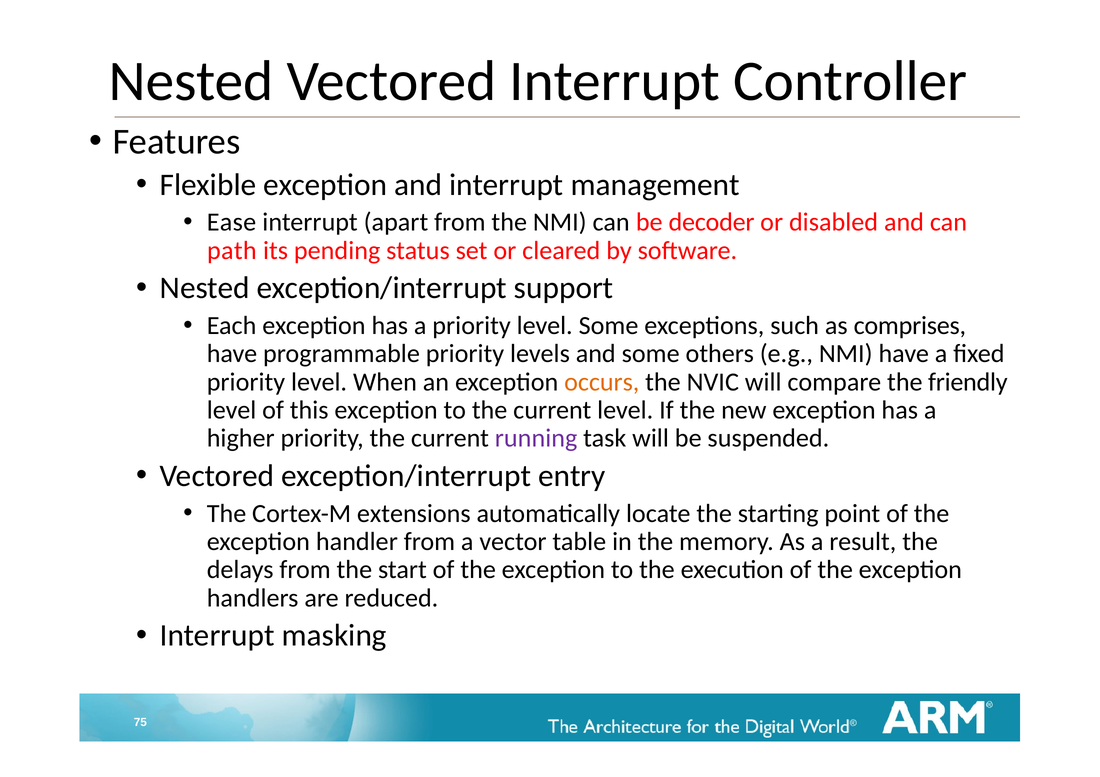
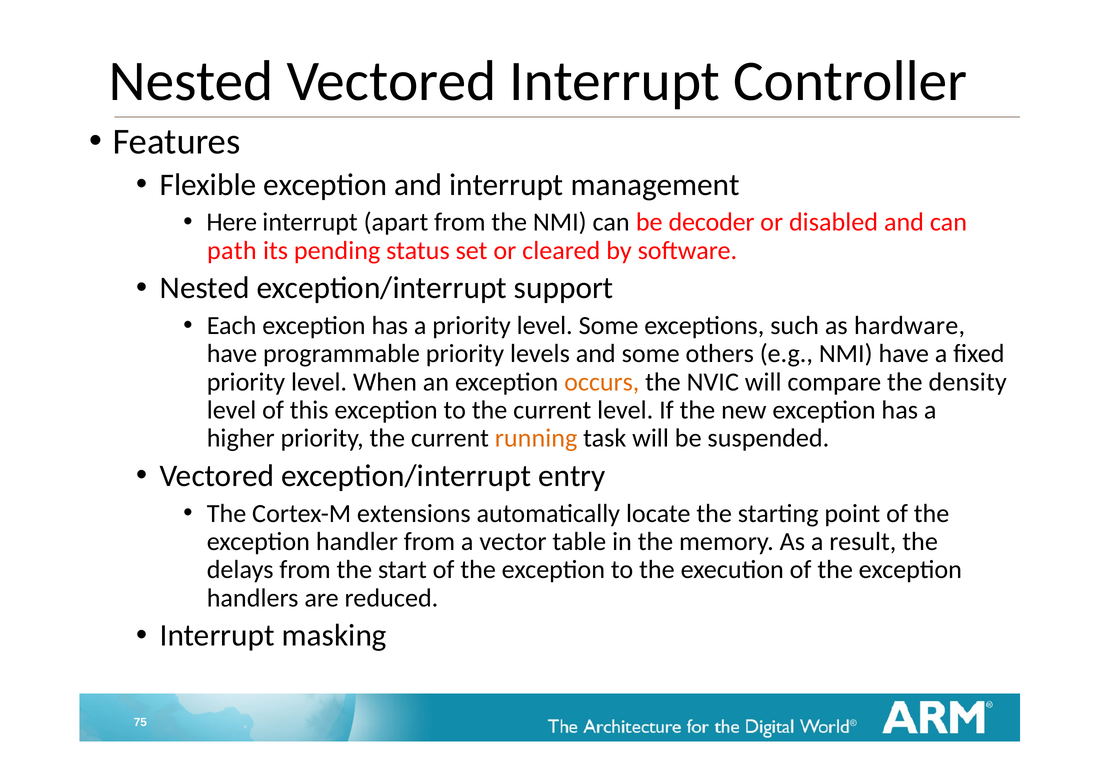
Ease: Ease -> Here
comprises: comprises -> hardware
friendly: friendly -> density
running colour: purple -> orange
